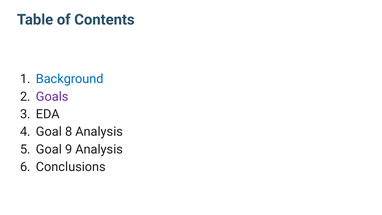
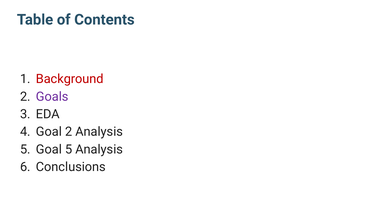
Background colour: blue -> red
Goal 8: 8 -> 2
Goal 9: 9 -> 5
